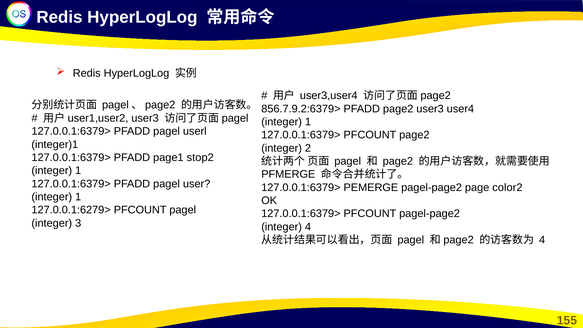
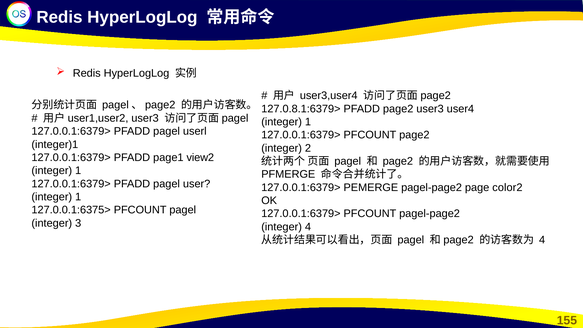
856.7.9.2:6379>: 856.7.9.2:6379> -> 127.0.8.1:6379>
stop2: stop2 -> view2
127.0.0.1:6279>: 127.0.0.1:6279> -> 127.0.0.1:6375>
